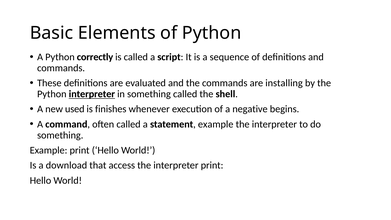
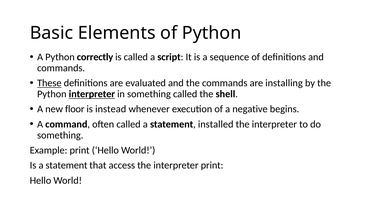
These underline: none -> present
used: used -> floor
finishes: finishes -> instead
statement example: example -> installed
Is a download: download -> statement
